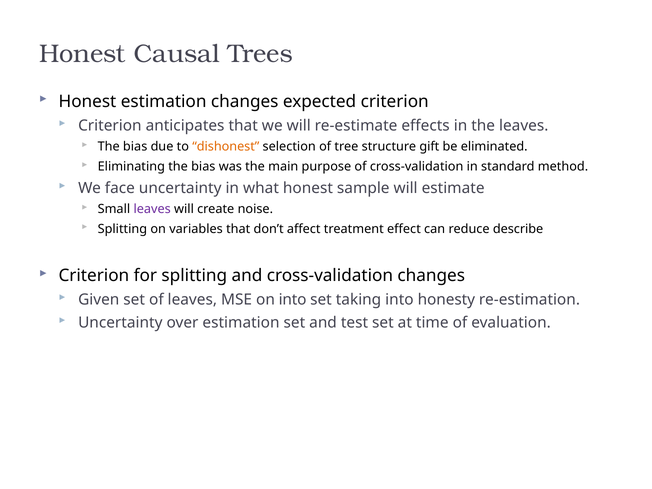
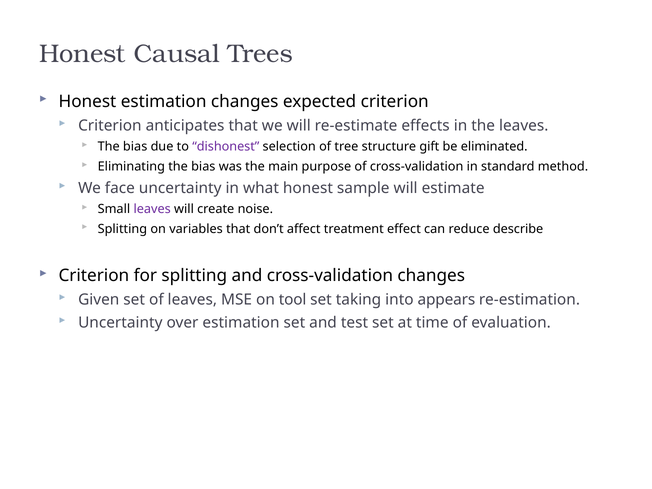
dishonest colour: orange -> purple
on into: into -> tool
honesty: honesty -> appears
